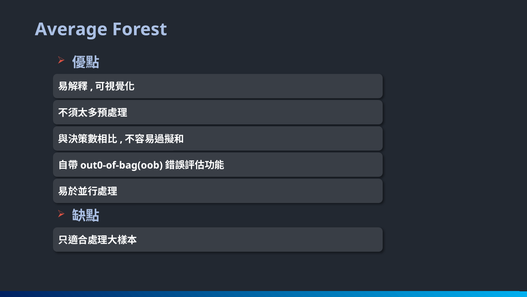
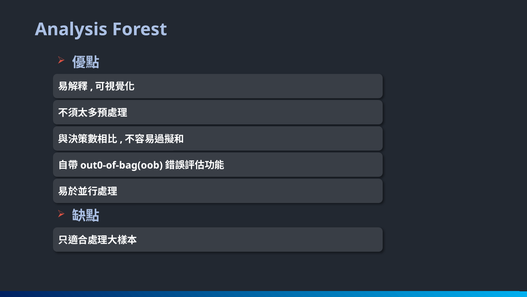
Average: Average -> Analysis
